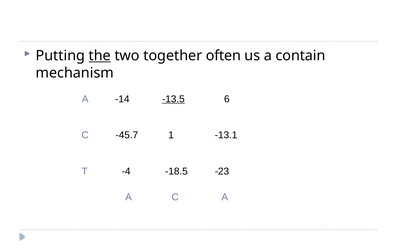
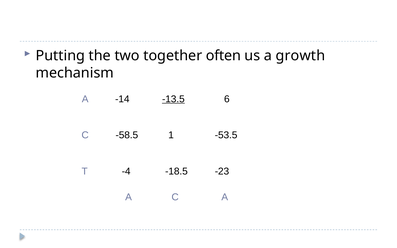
the underline: present -> none
contain: contain -> growth
-45.7: -45.7 -> -58.5
-13.1: -13.1 -> -53.5
